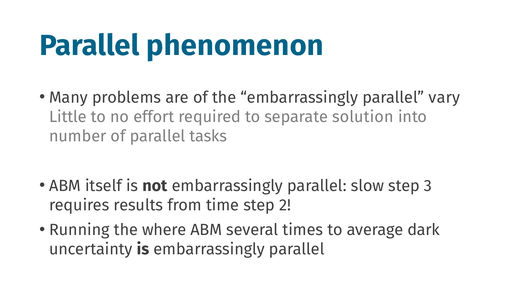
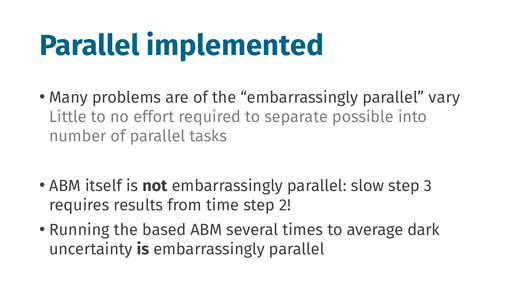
phenomenon: phenomenon -> implemented
solution: solution -> possible
where: where -> based
